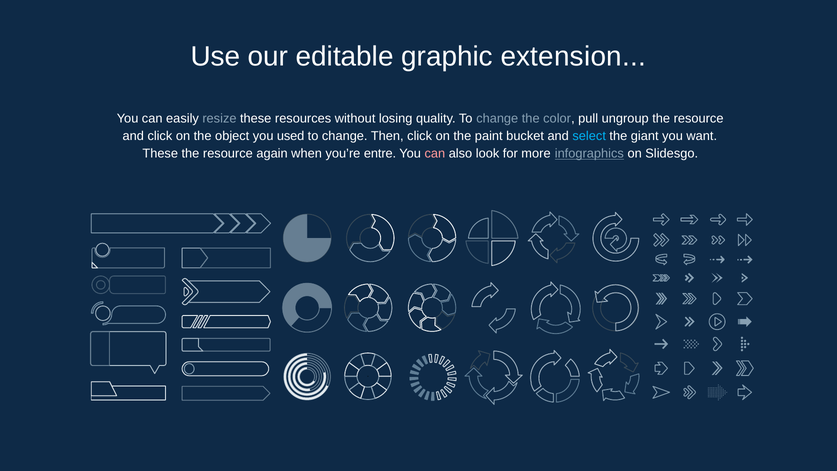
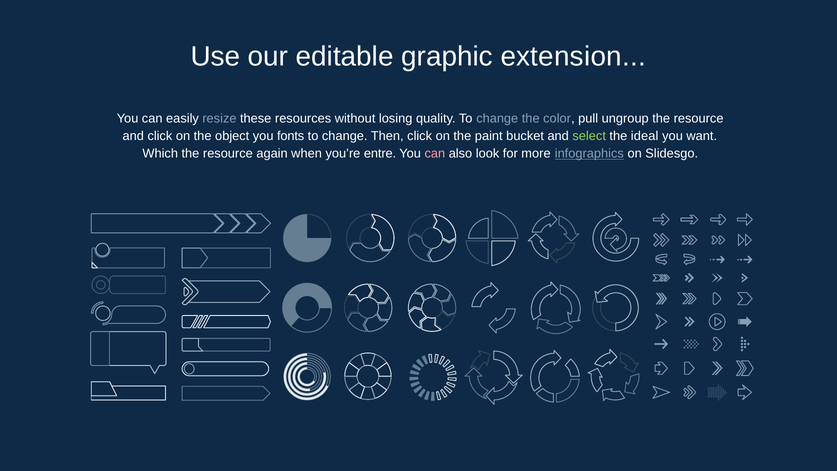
used: used -> fonts
select colour: light blue -> light green
giant: giant -> ideal
These at (160, 154): These -> Which
